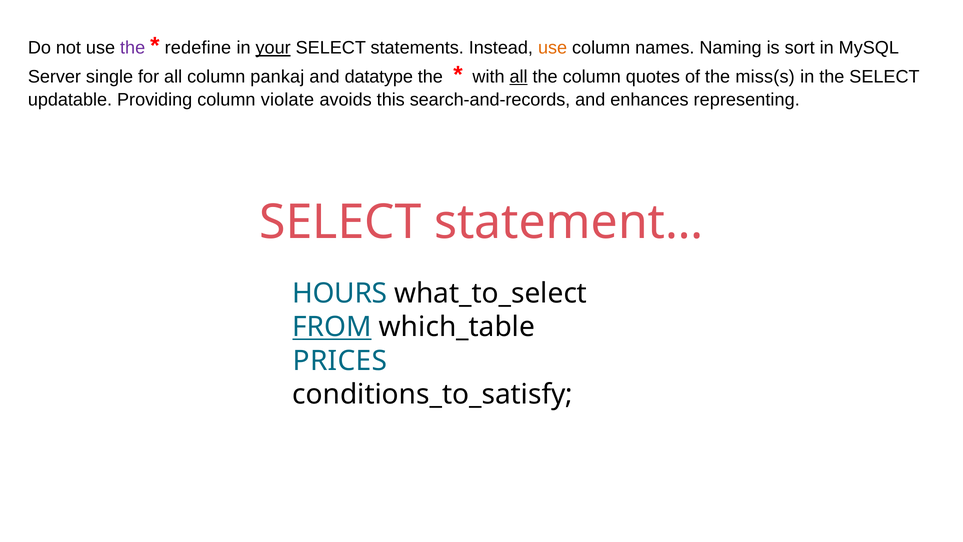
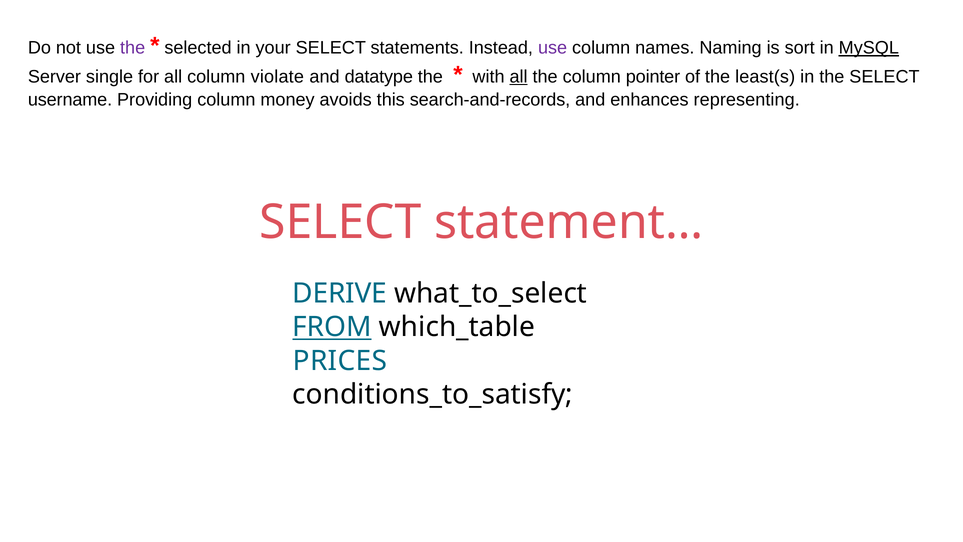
redefine: redefine -> selected
your underline: present -> none
use at (553, 48) colour: orange -> purple
MySQL underline: none -> present
pankaj: pankaj -> violate
quotes: quotes -> pointer
miss(s: miss(s -> least(s
updatable: updatable -> username
violate: violate -> money
HOURS: HOURS -> DERIVE
